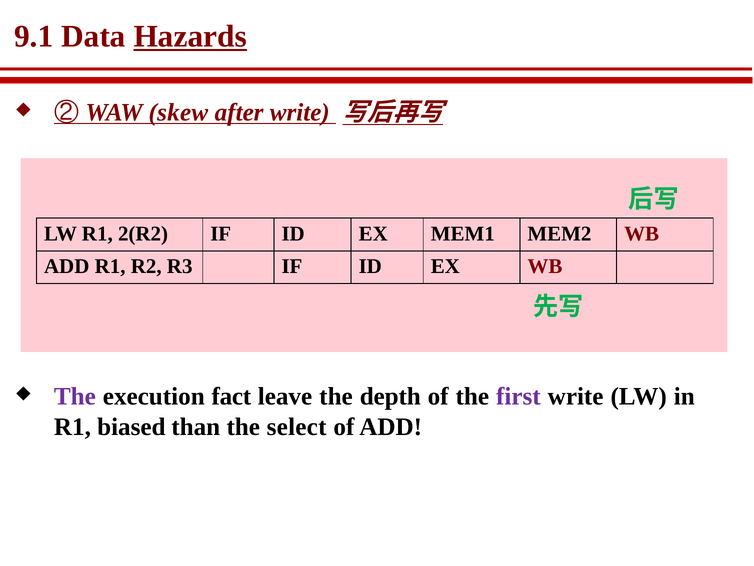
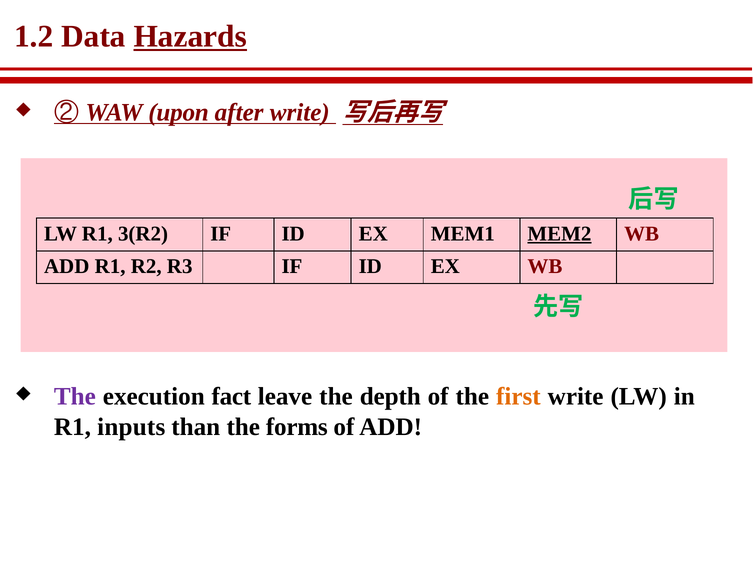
9.1: 9.1 -> 1.2
skew: skew -> upon
2(R2: 2(R2 -> 3(R2
MEM2 underline: none -> present
first colour: purple -> orange
biased: biased -> inputs
select: select -> forms
